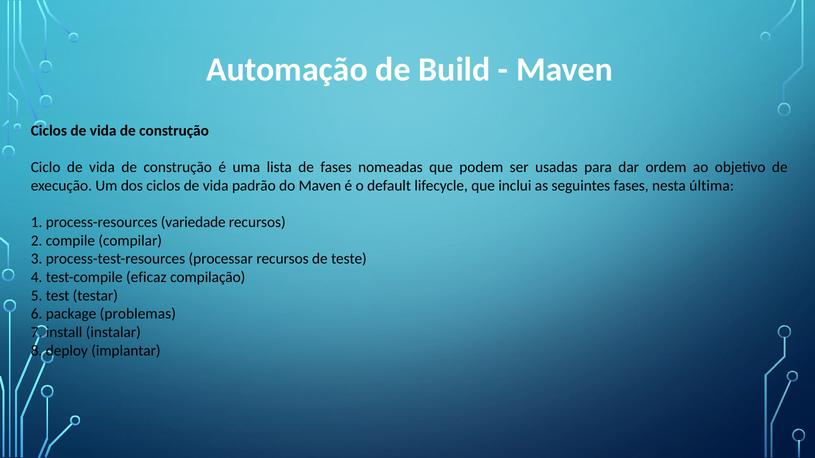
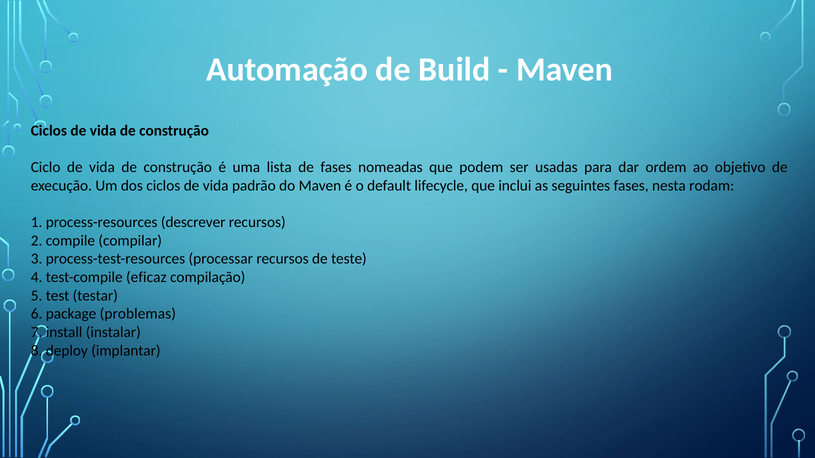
última: última -> rodam
variedade: variedade -> descrever
